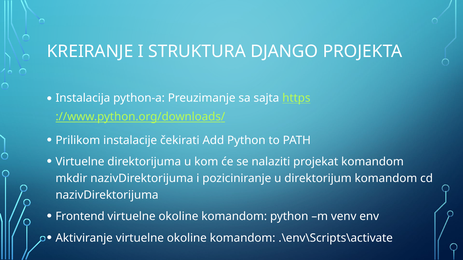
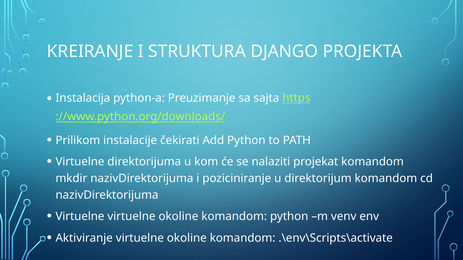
Frontend at (80, 217): Frontend -> Virtuelne
